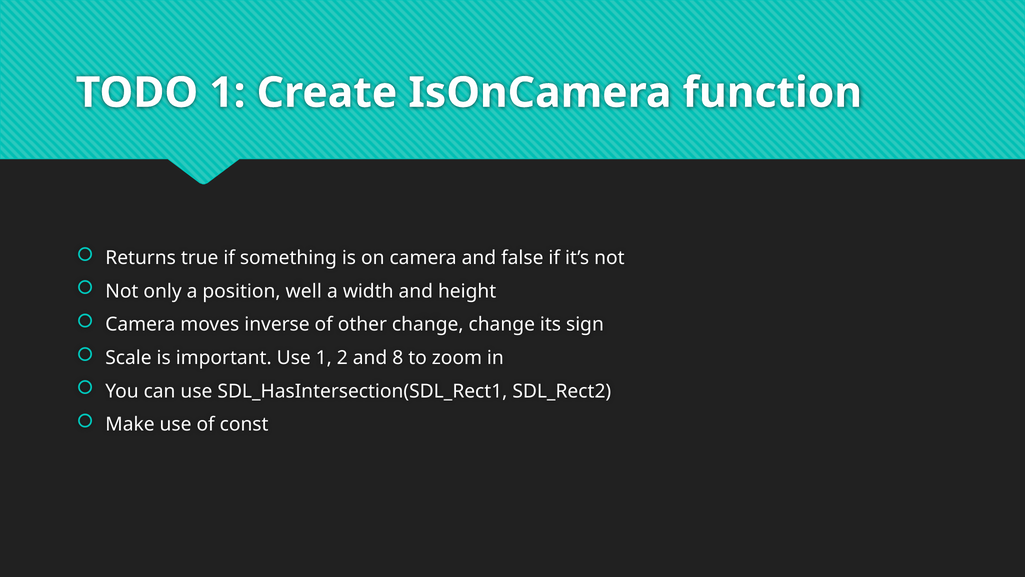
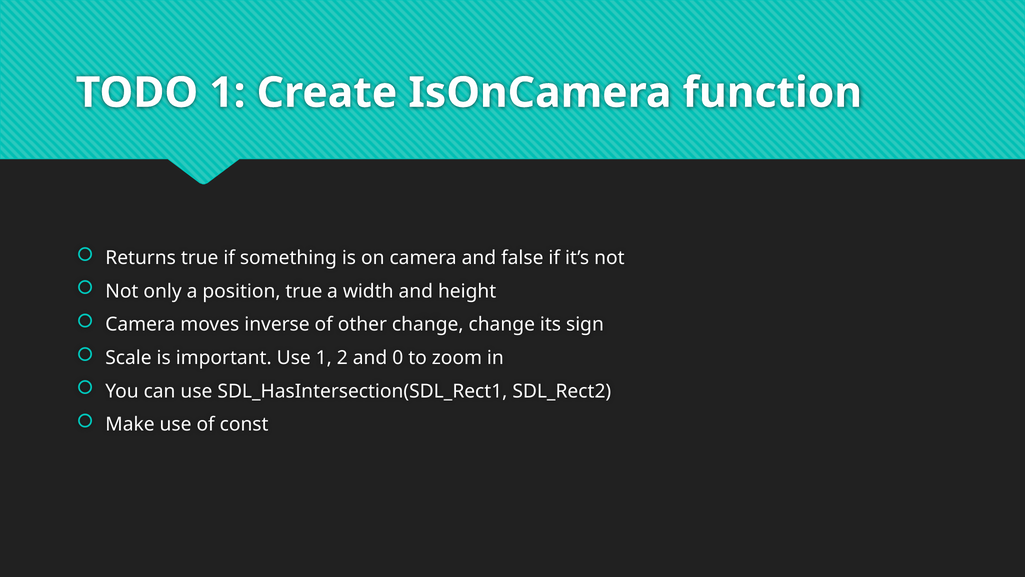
position well: well -> true
8: 8 -> 0
